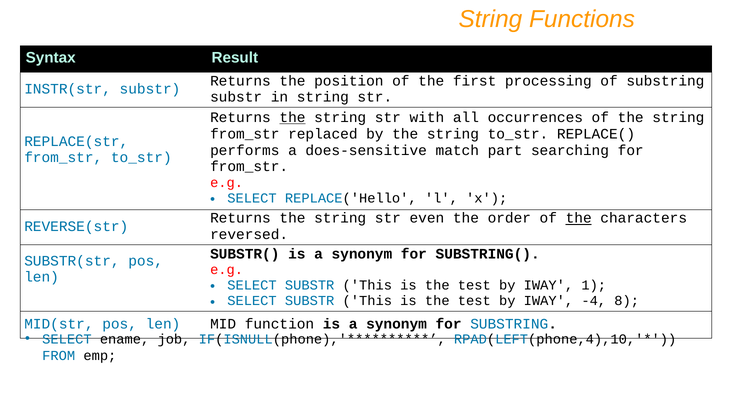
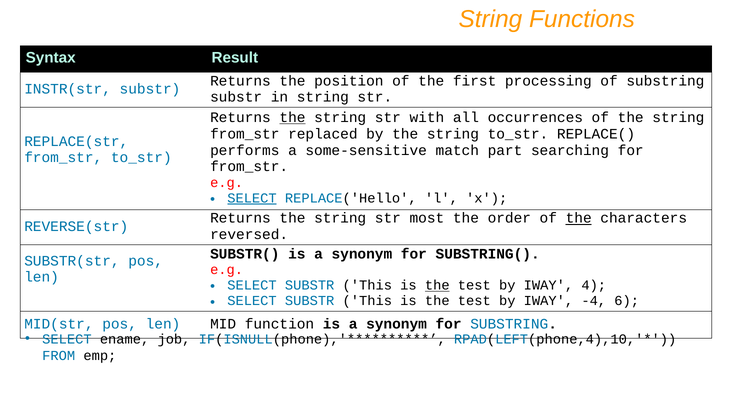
does-sensitive: does-sensitive -> some-sensitive
SELECT at (252, 198) underline: none -> present
even: even -> most
the at (437, 285) underline: none -> present
1: 1 -> 4
8: 8 -> 6
